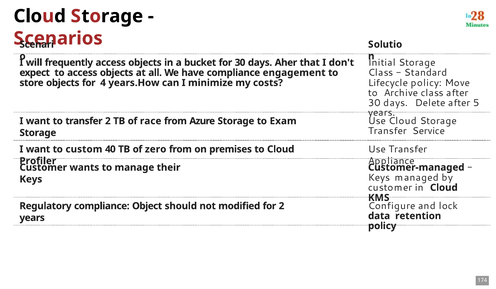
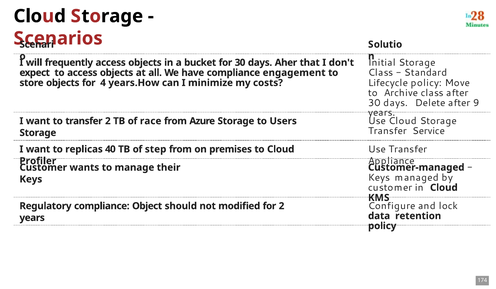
5: 5 -> 9
Exam: Exam -> Users
custom: custom -> replicas
zero: zero -> step
